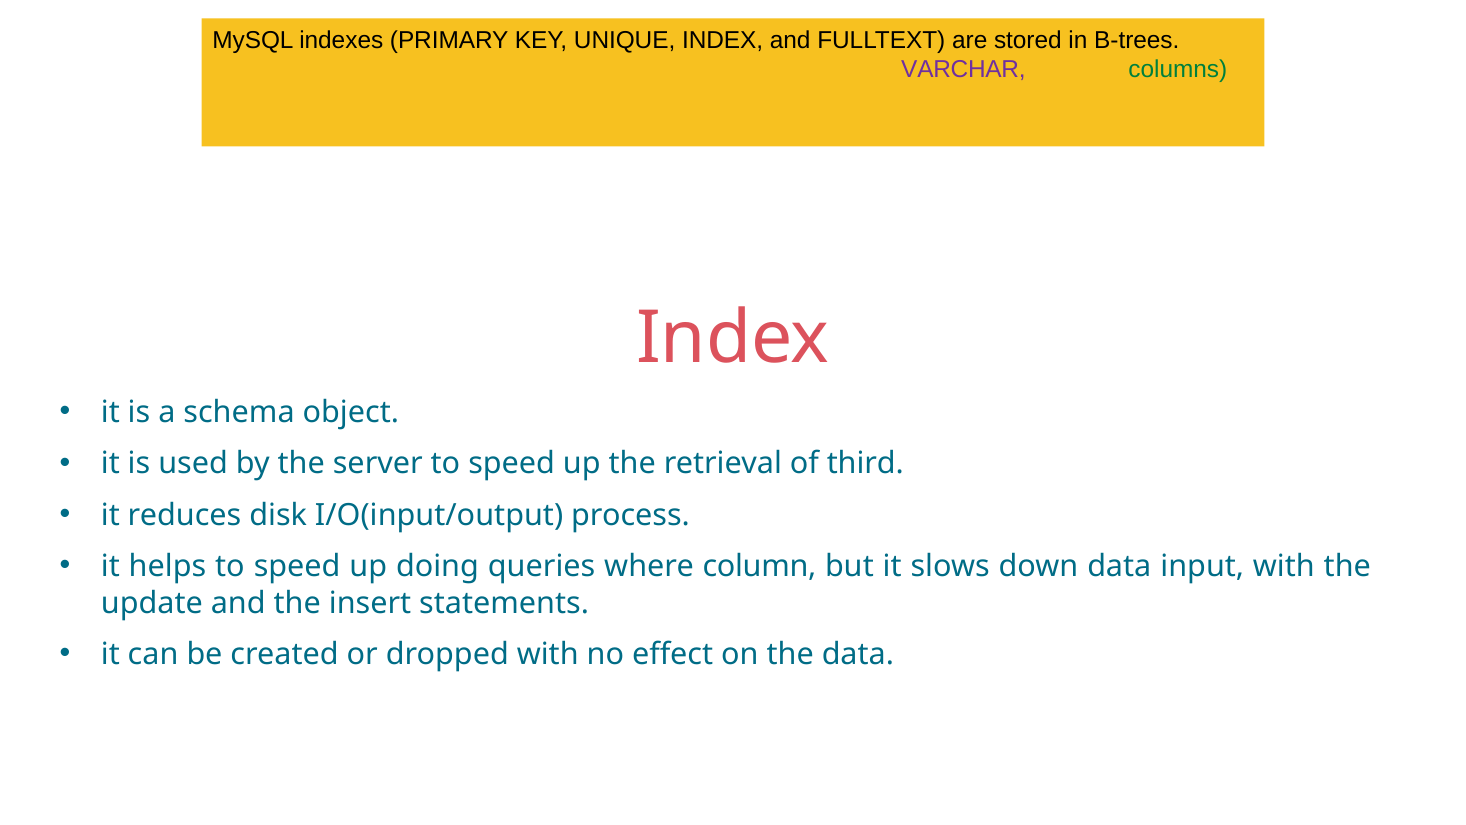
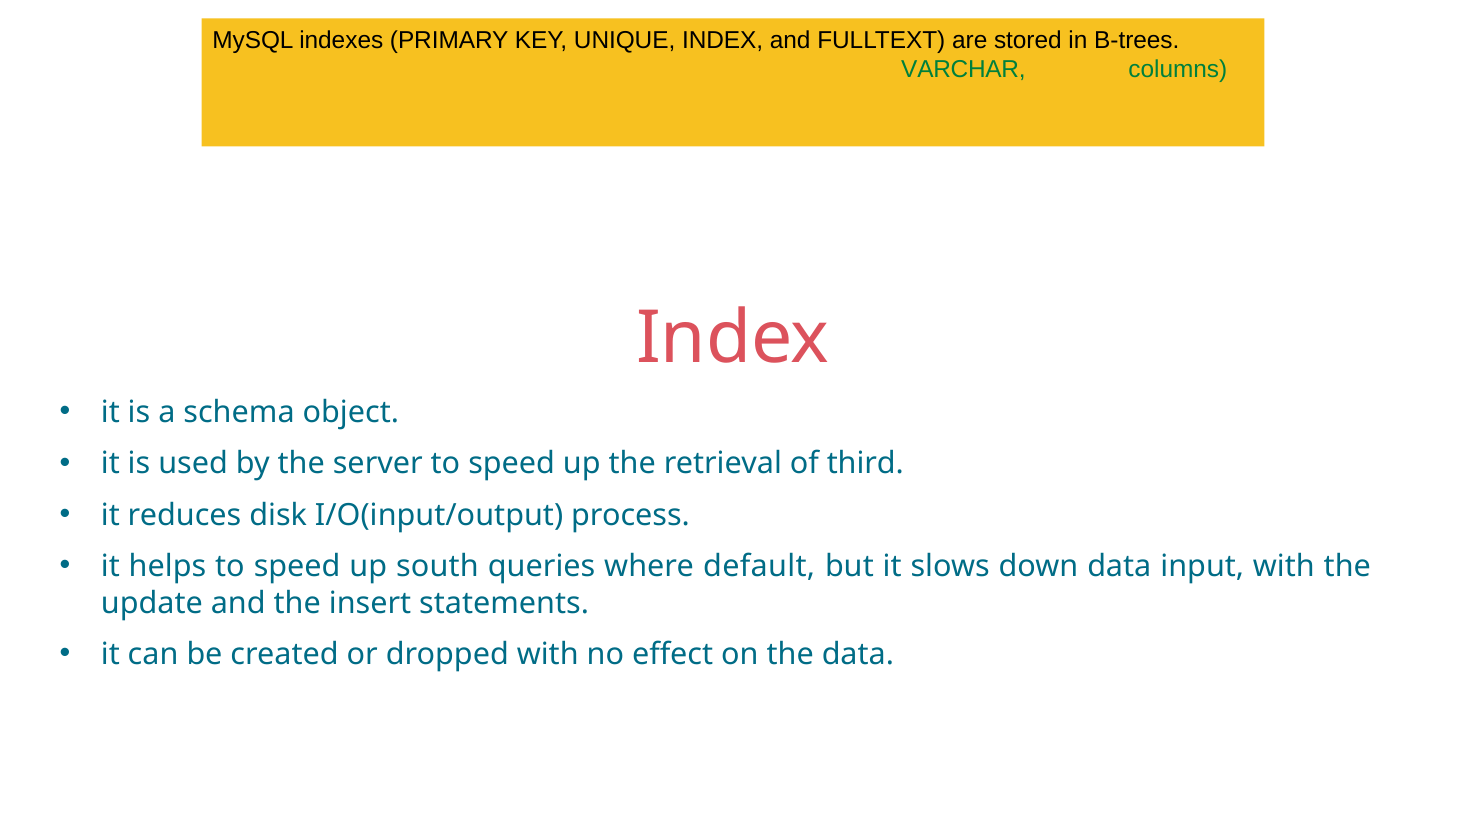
VARCHAR colour: purple -> green
doing: doing -> south
column: column -> default
